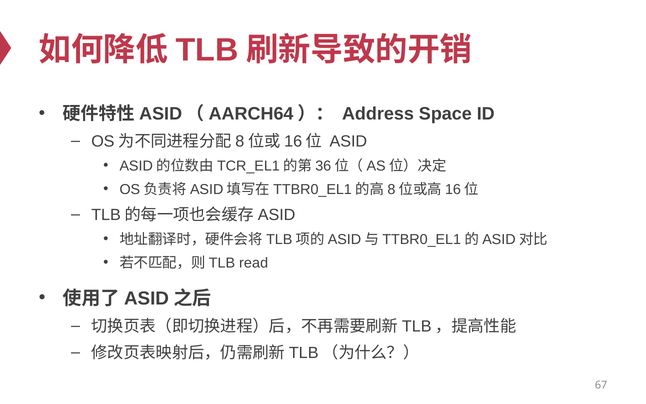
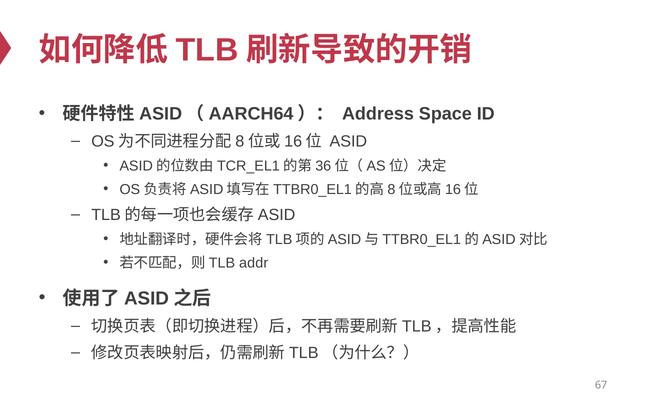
read: read -> addr
